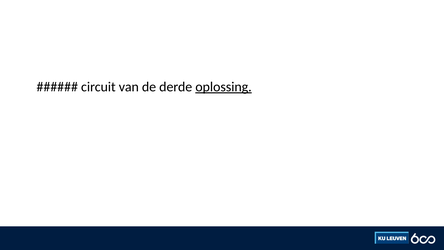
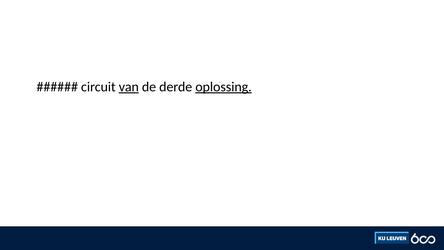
van underline: none -> present
